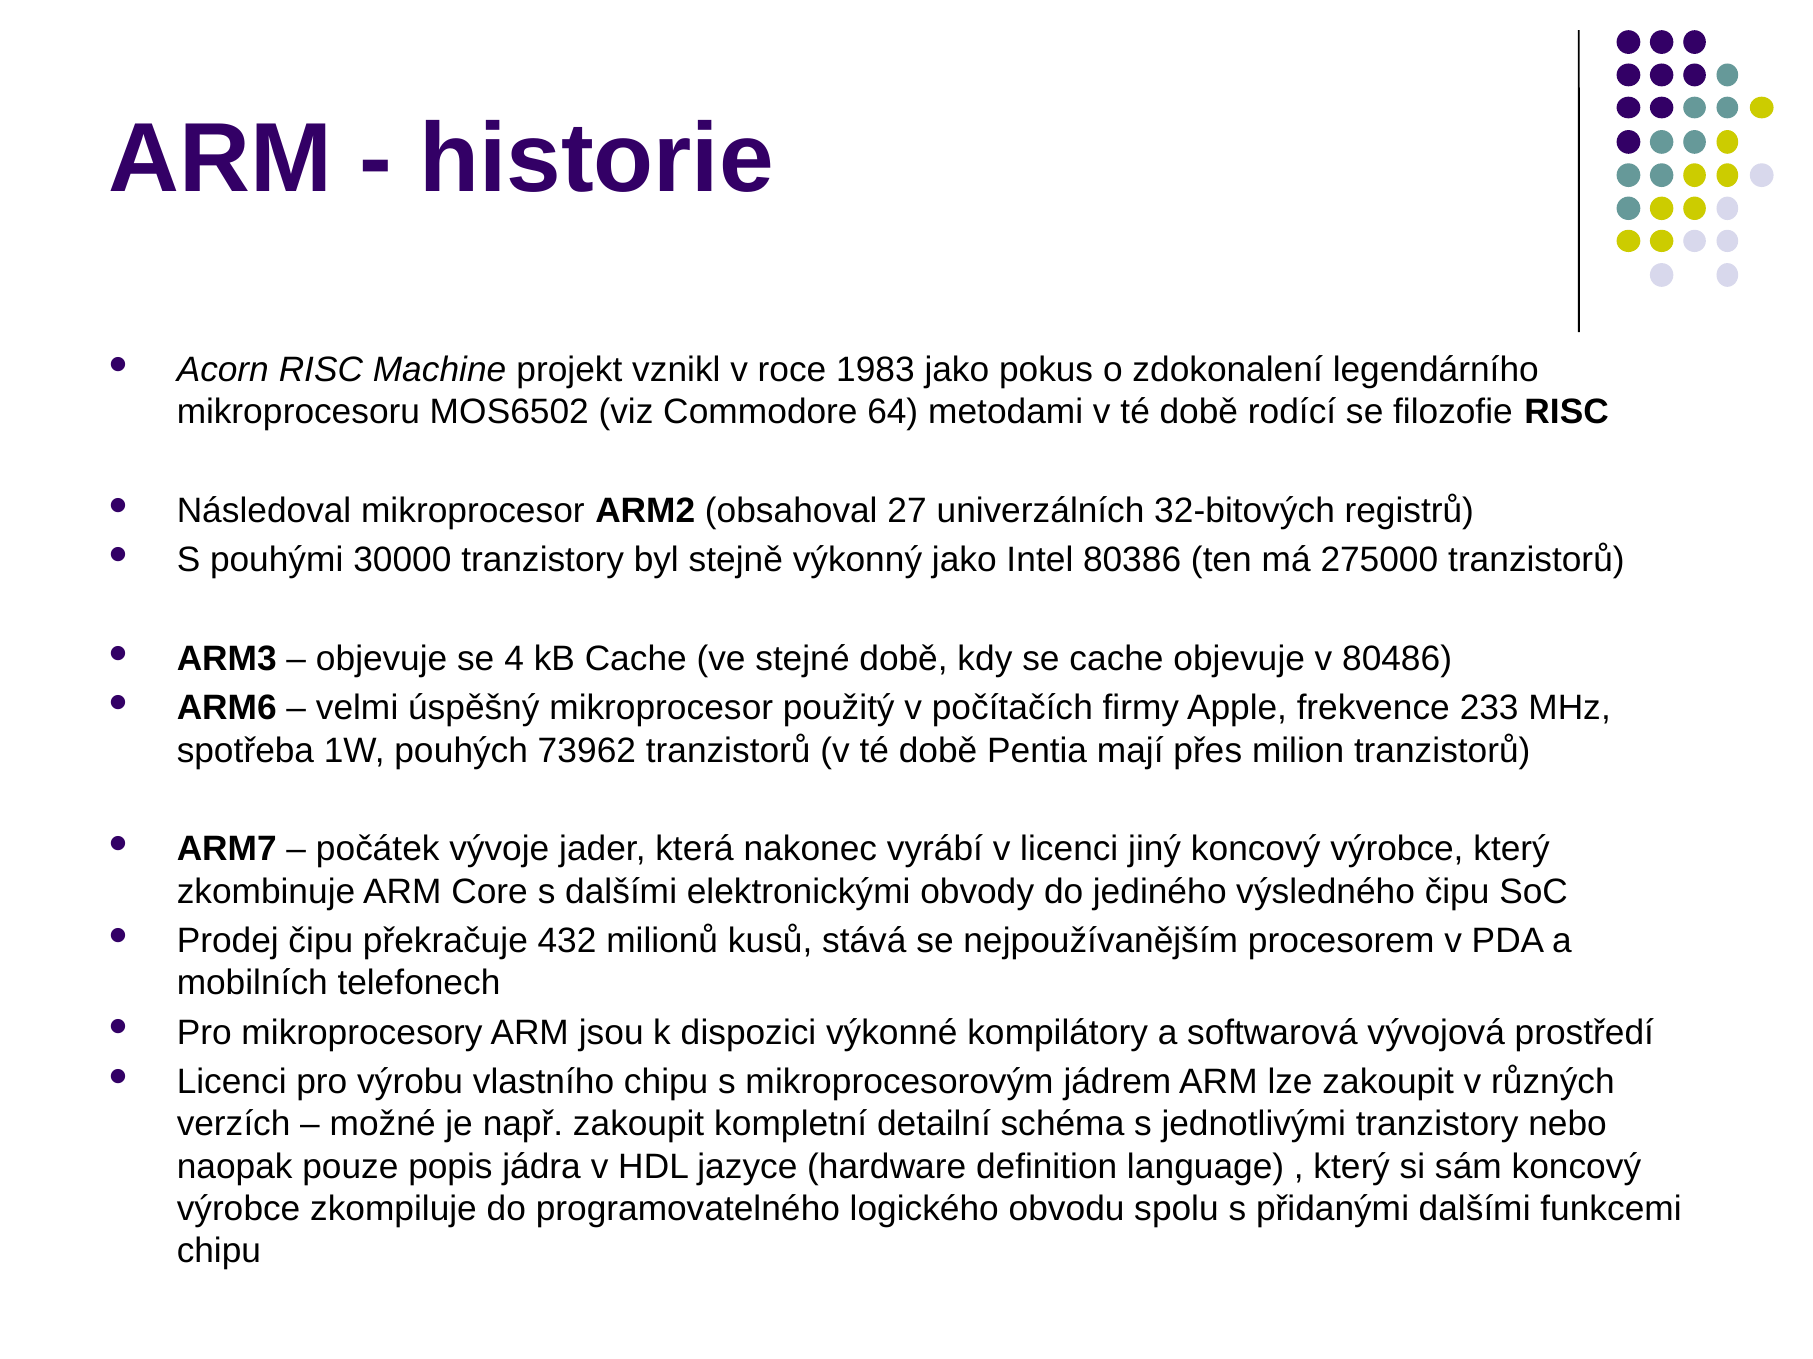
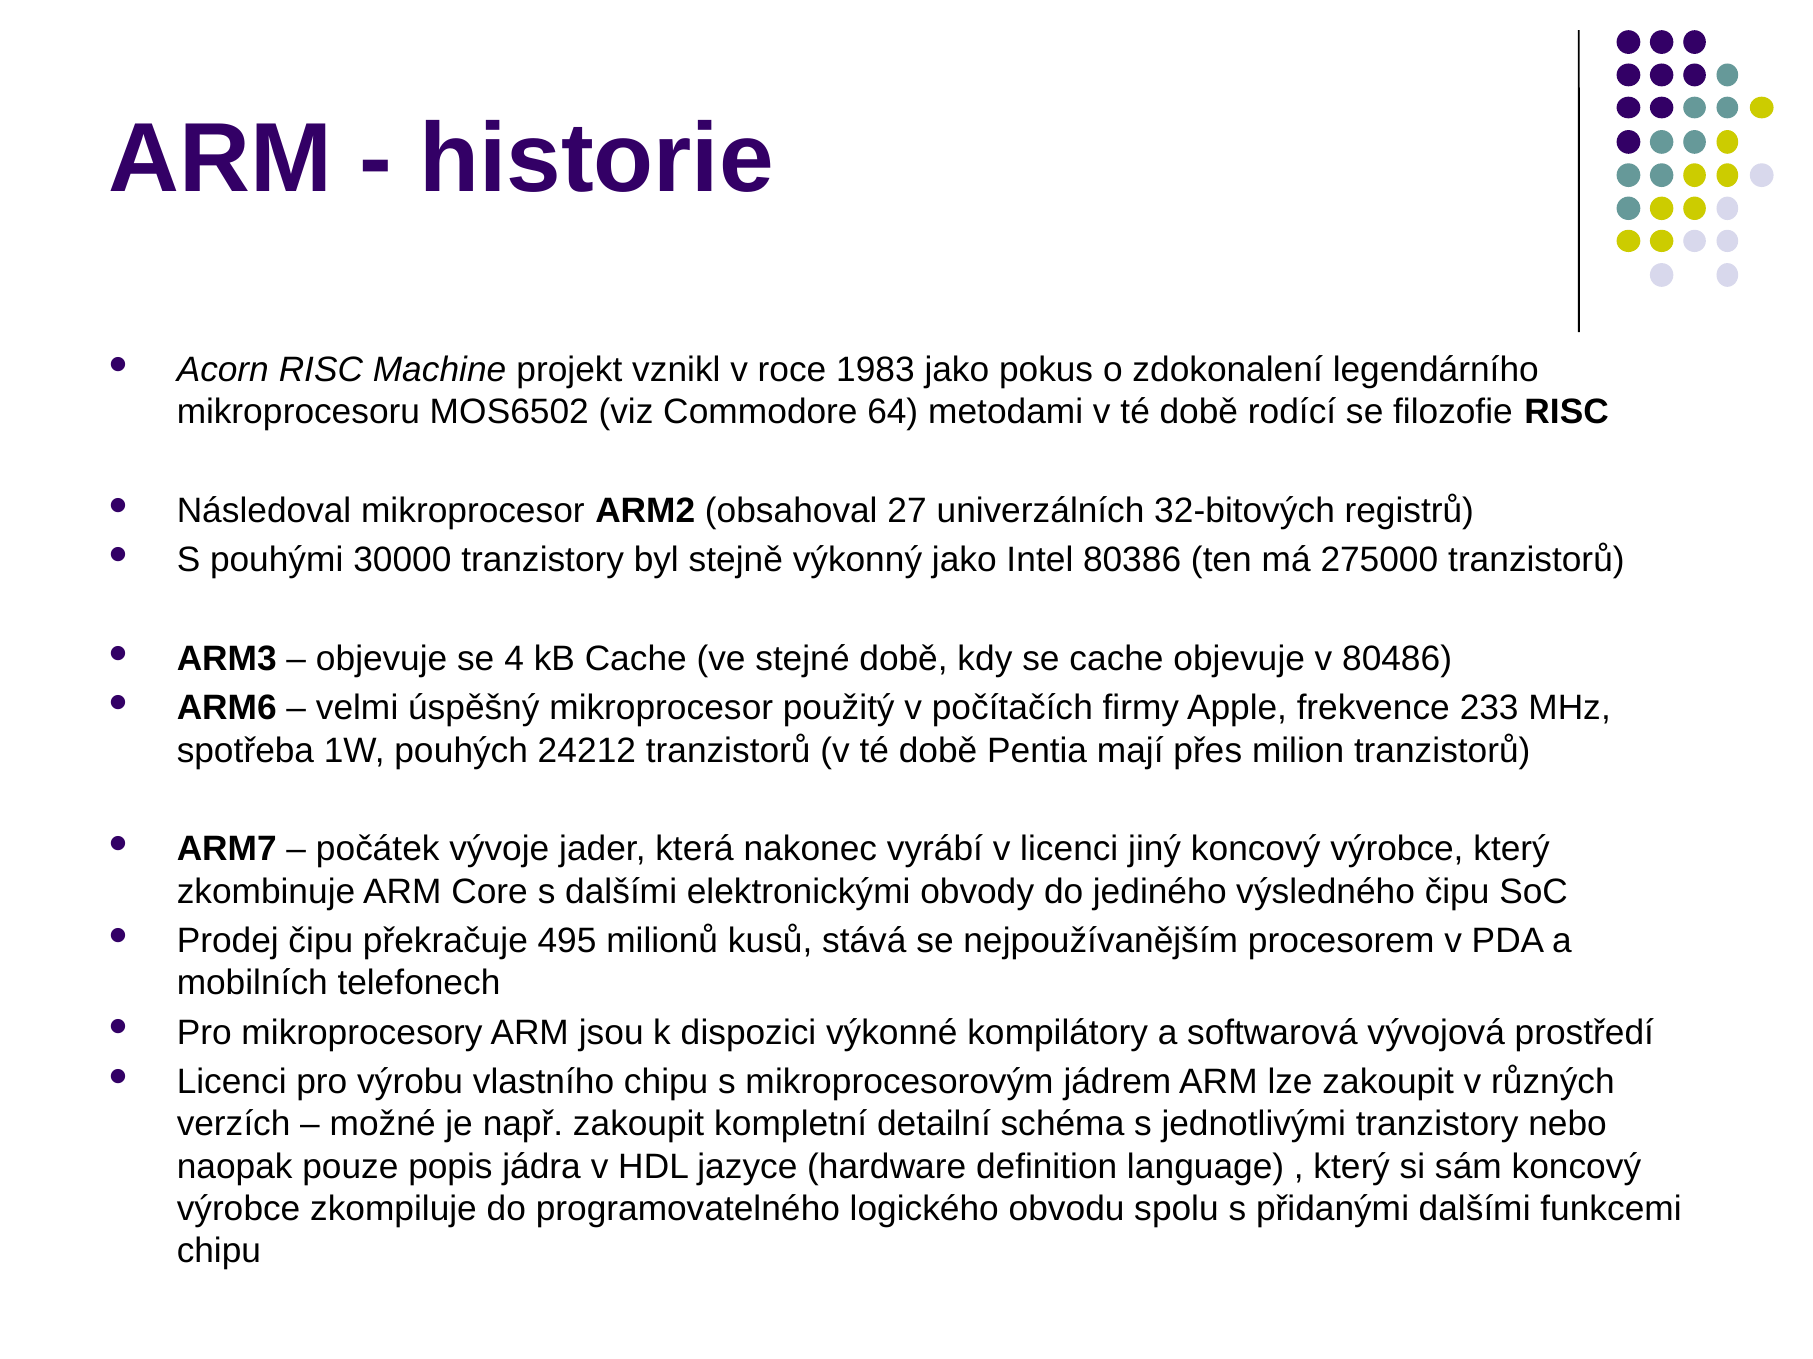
73962: 73962 -> 24212
432: 432 -> 495
